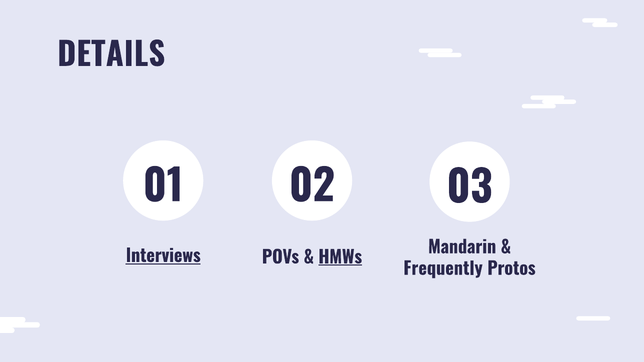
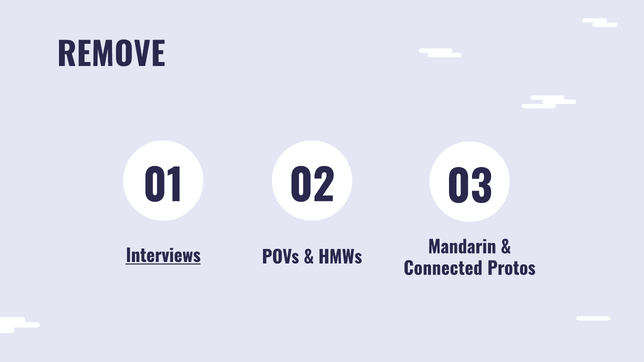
DETAILS: DETAILS -> REMOVE
HMWs underline: present -> none
Frequently: Frequently -> Connected
